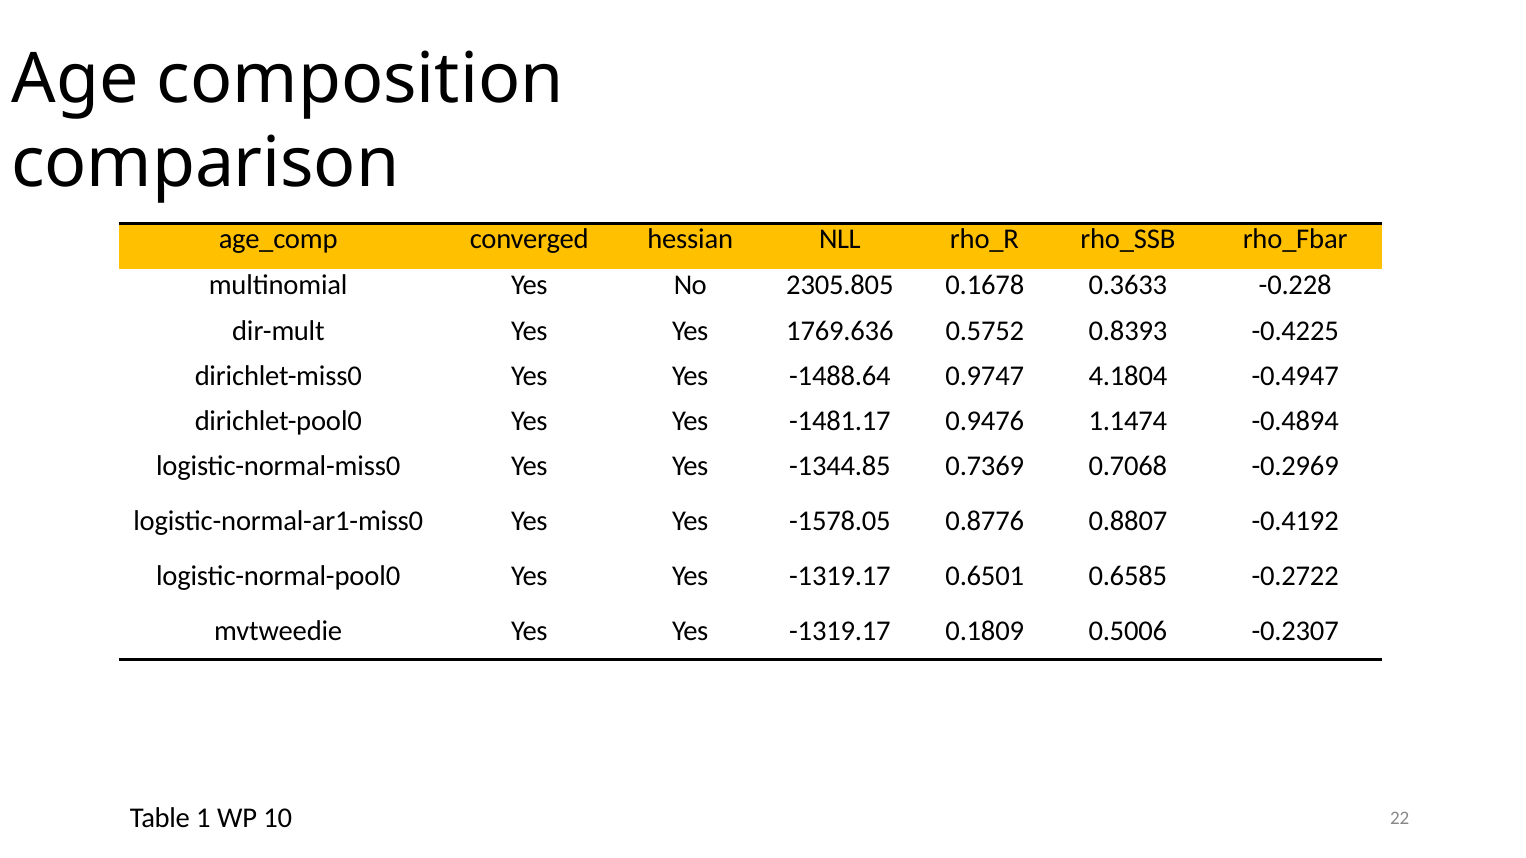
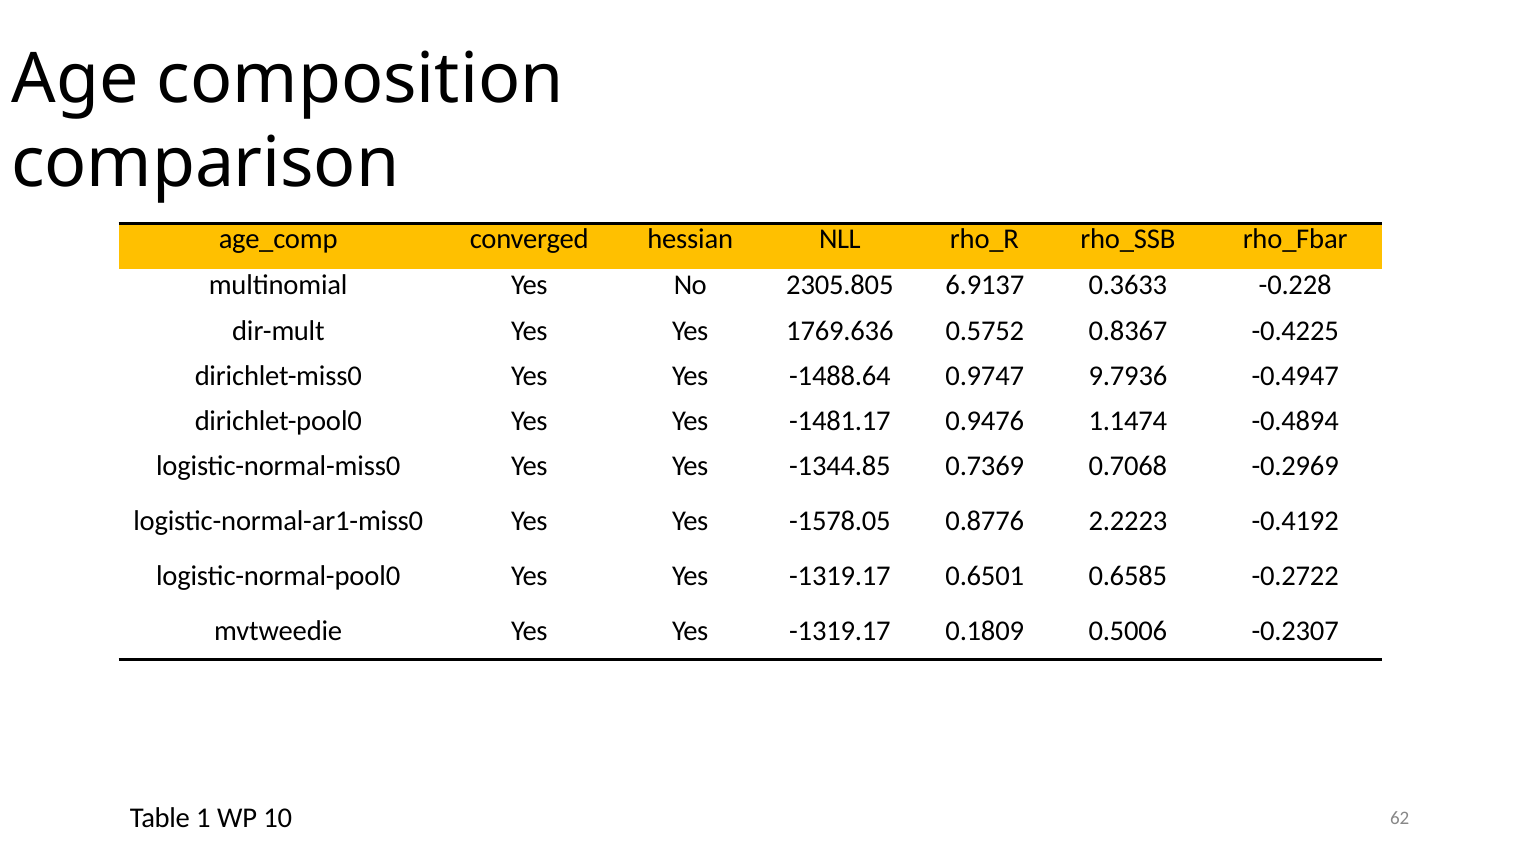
0.1678: 0.1678 -> 6.9137
0.8393: 0.8393 -> 0.8367
4.1804: 4.1804 -> 9.7936
0.8807: 0.8807 -> 2.2223
22: 22 -> 62
